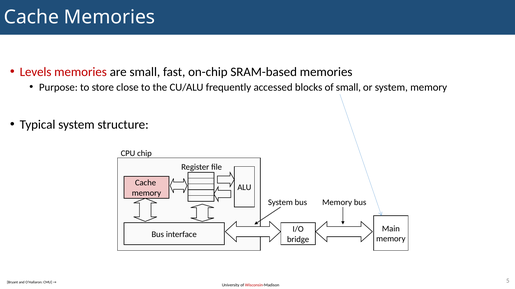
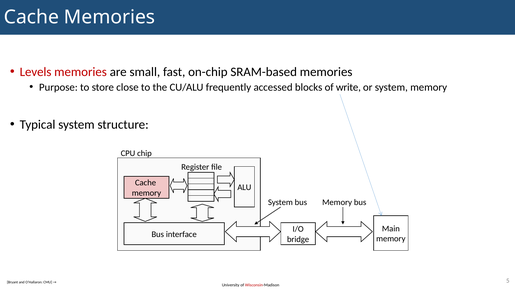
of small: small -> write
